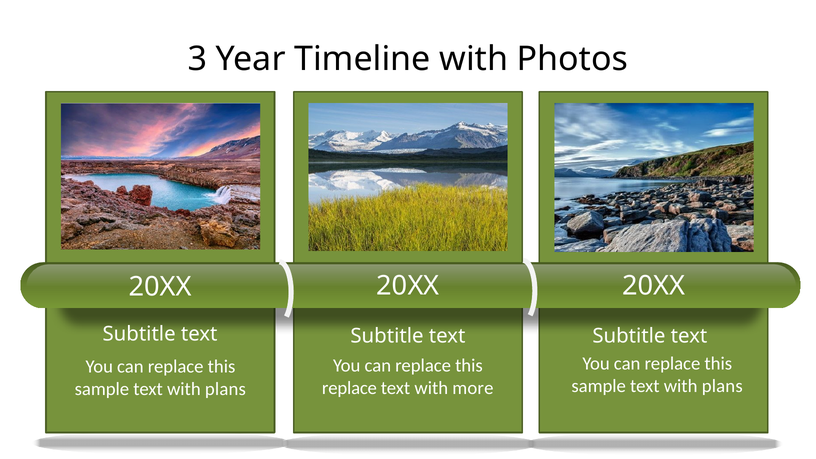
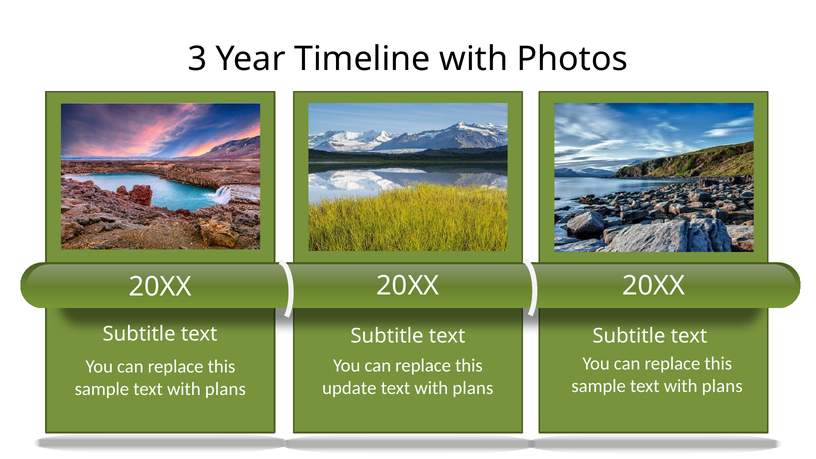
replace at (349, 388): replace -> update
more at (473, 388): more -> plans
